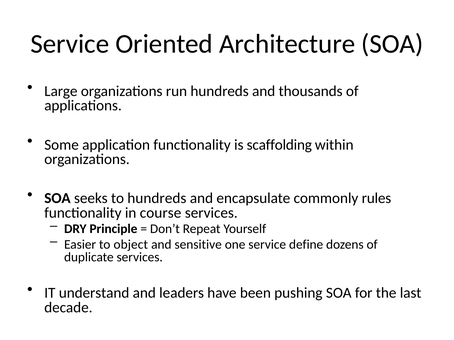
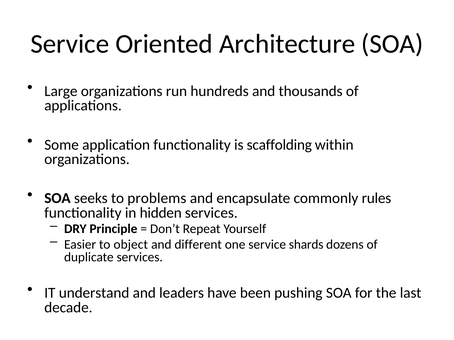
to hundreds: hundreds -> problems
course: course -> hidden
sensitive: sensitive -> different
define: define -> shards
